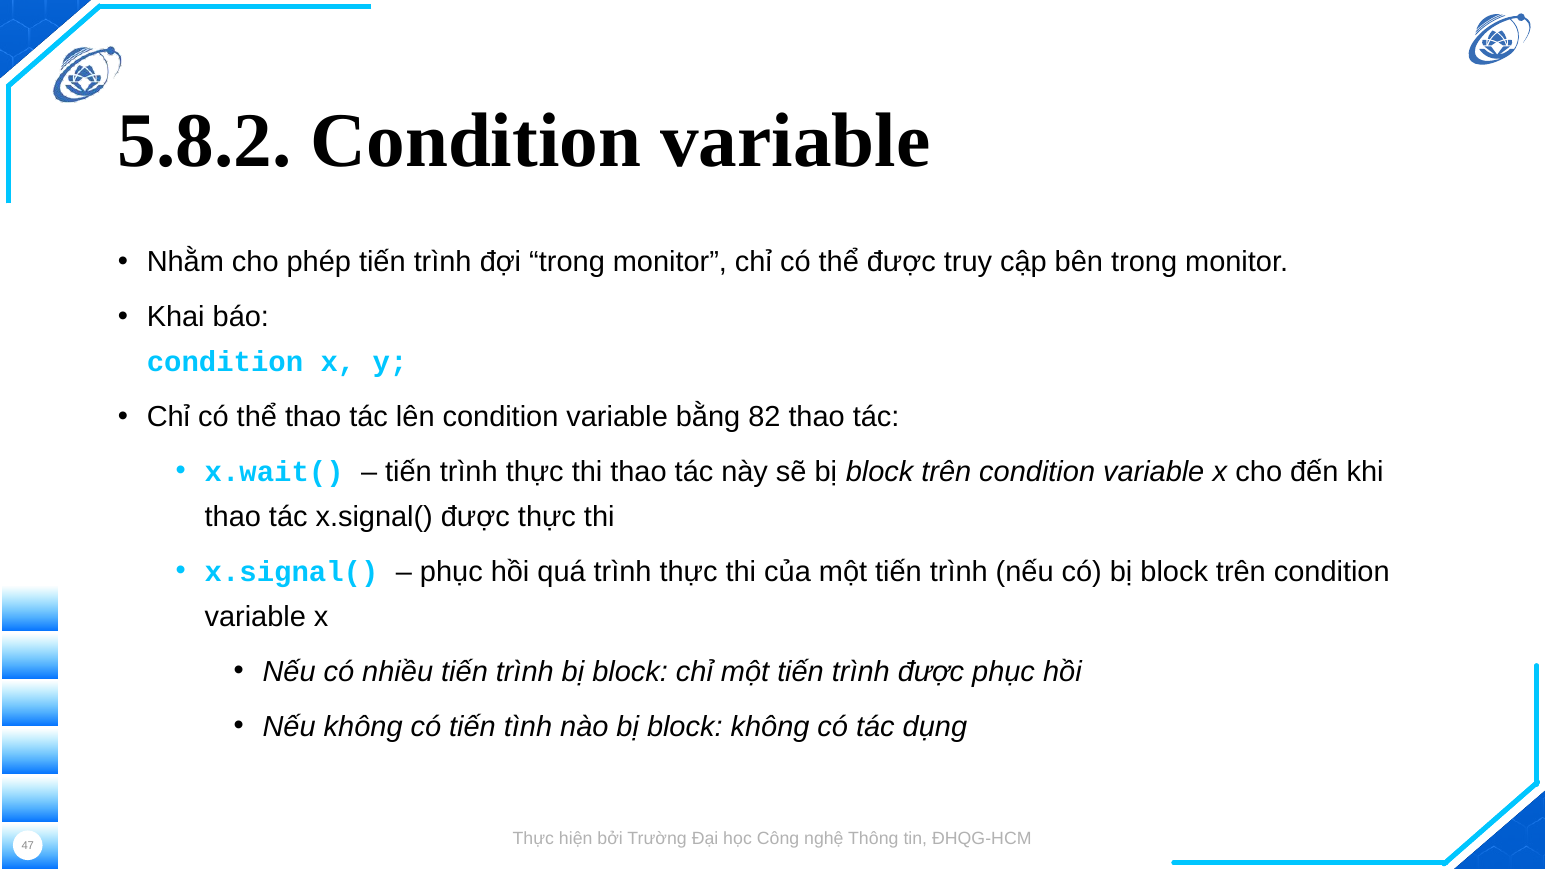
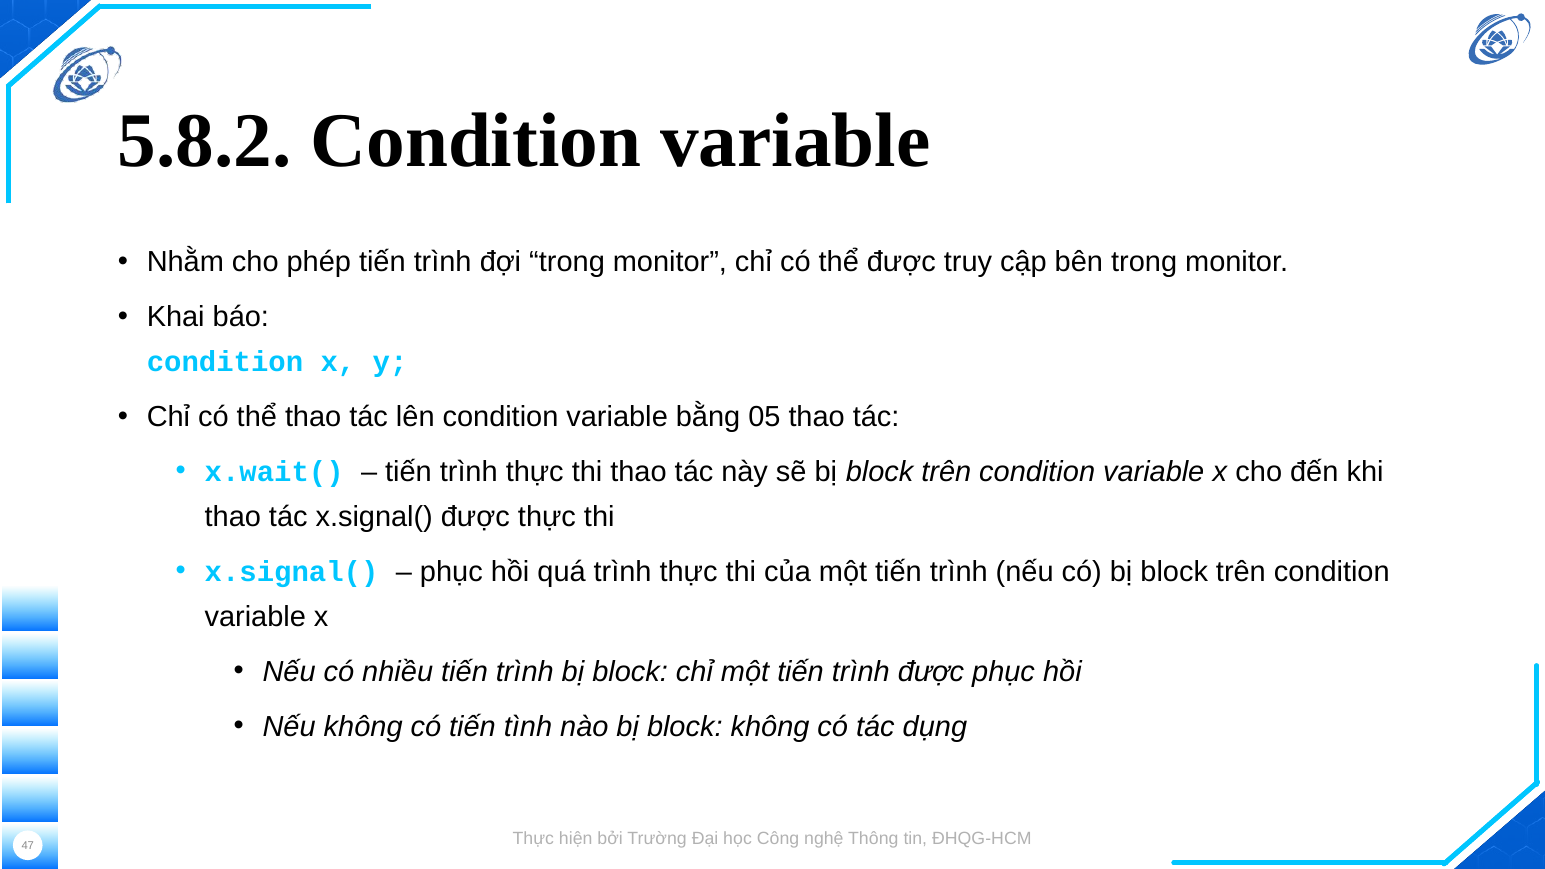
82: 82 -> 05
